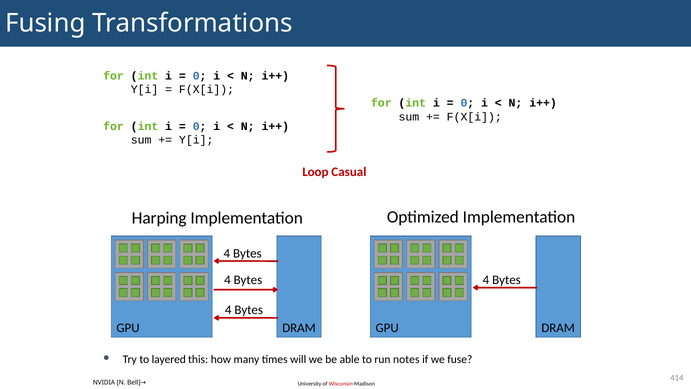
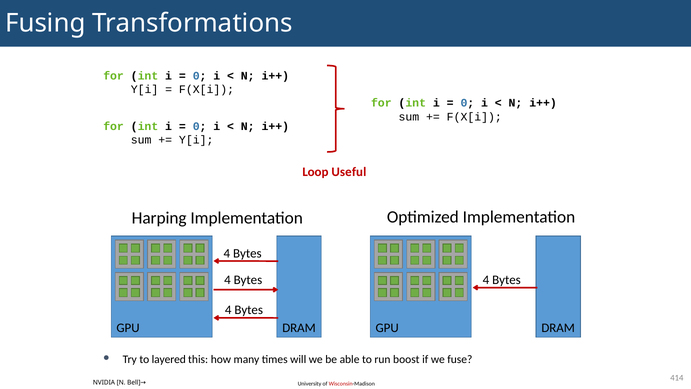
Casual: Casual -> Useful
notes: notes -> boost
